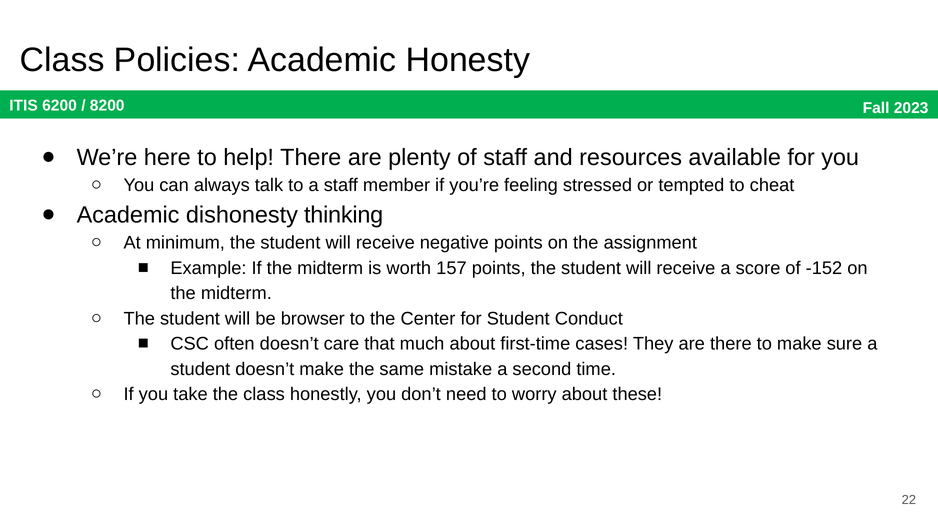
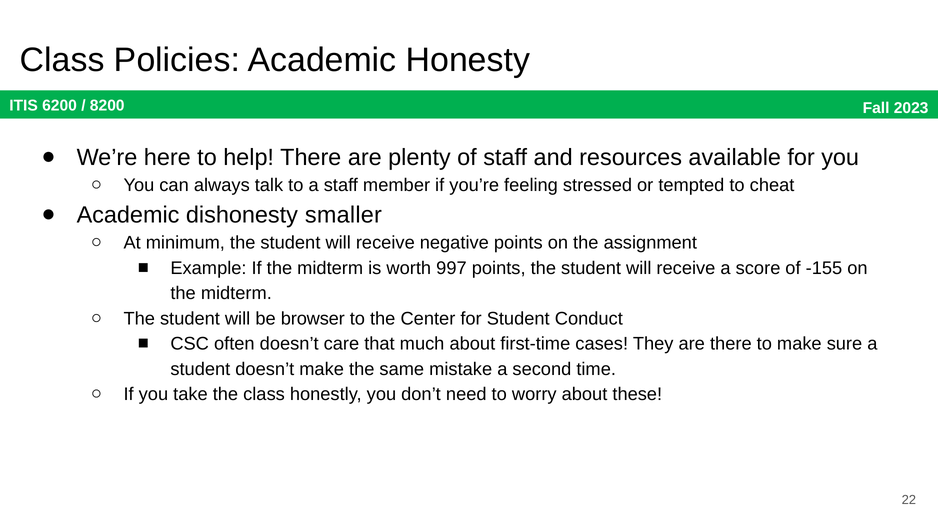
thinking: thinking -> smaller
157: 157 -> 997
-152: -152 -> -155
